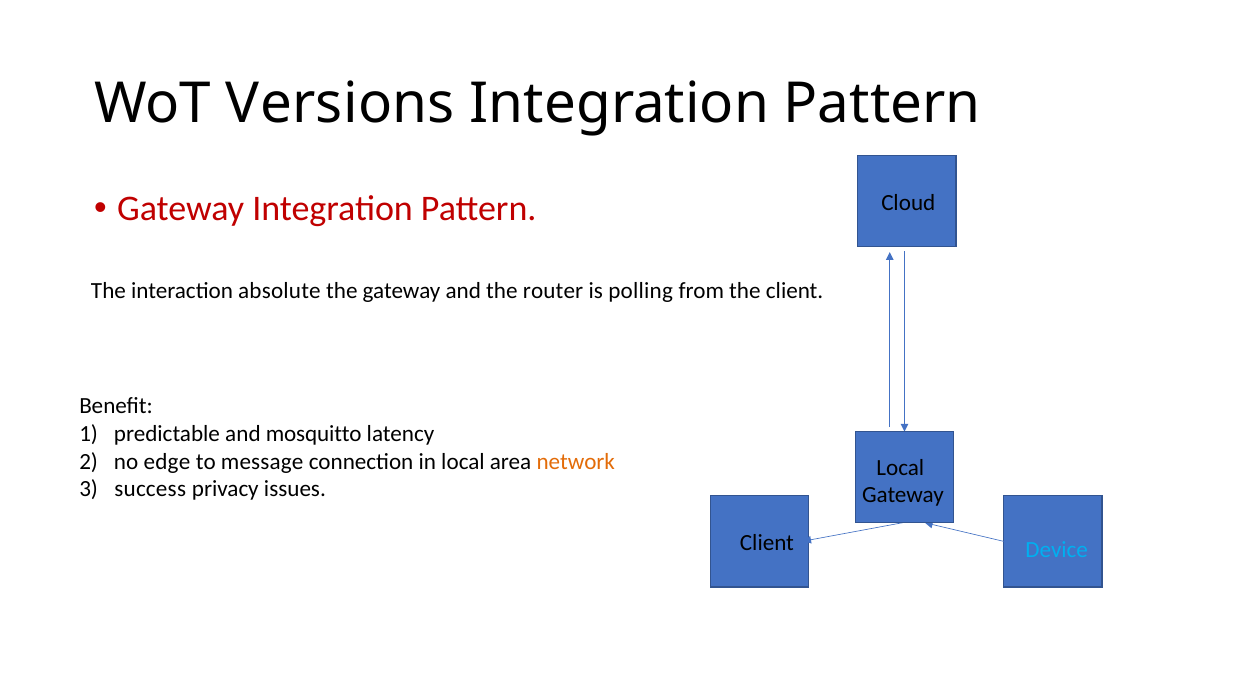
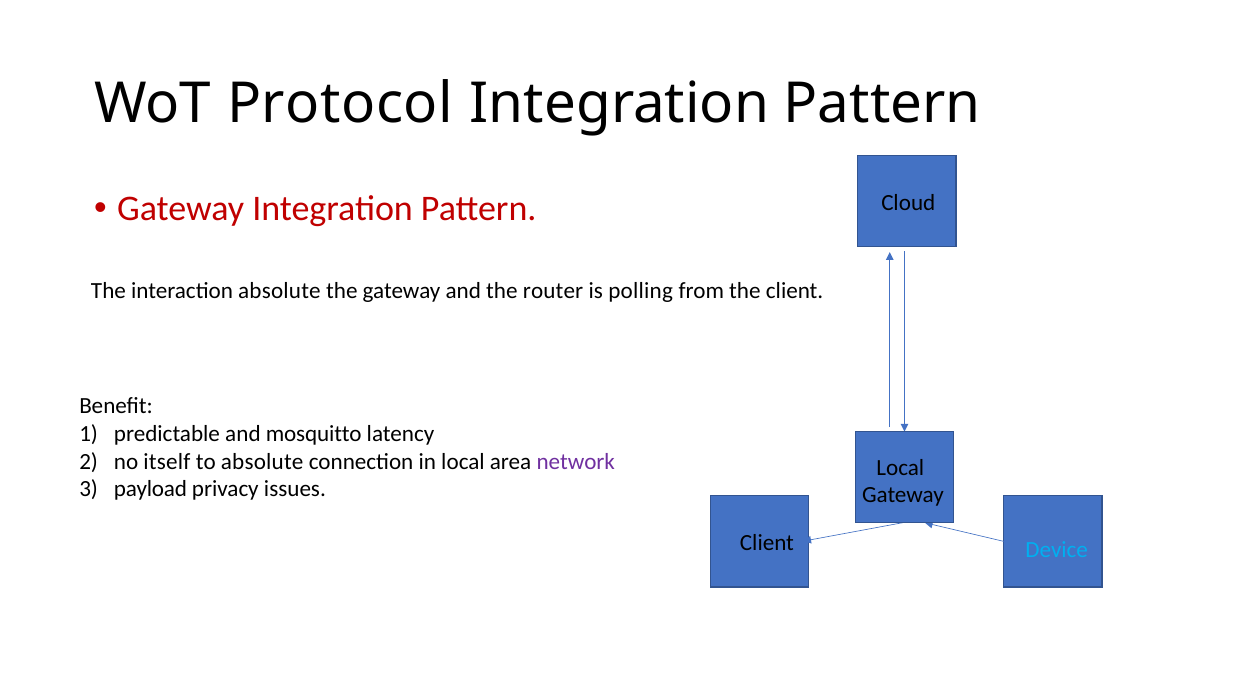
Versions: Versions -> Protocol
edge: edge -> itself
to message: message -> absolute
network colour: orange -> purple
success: success -> payload
